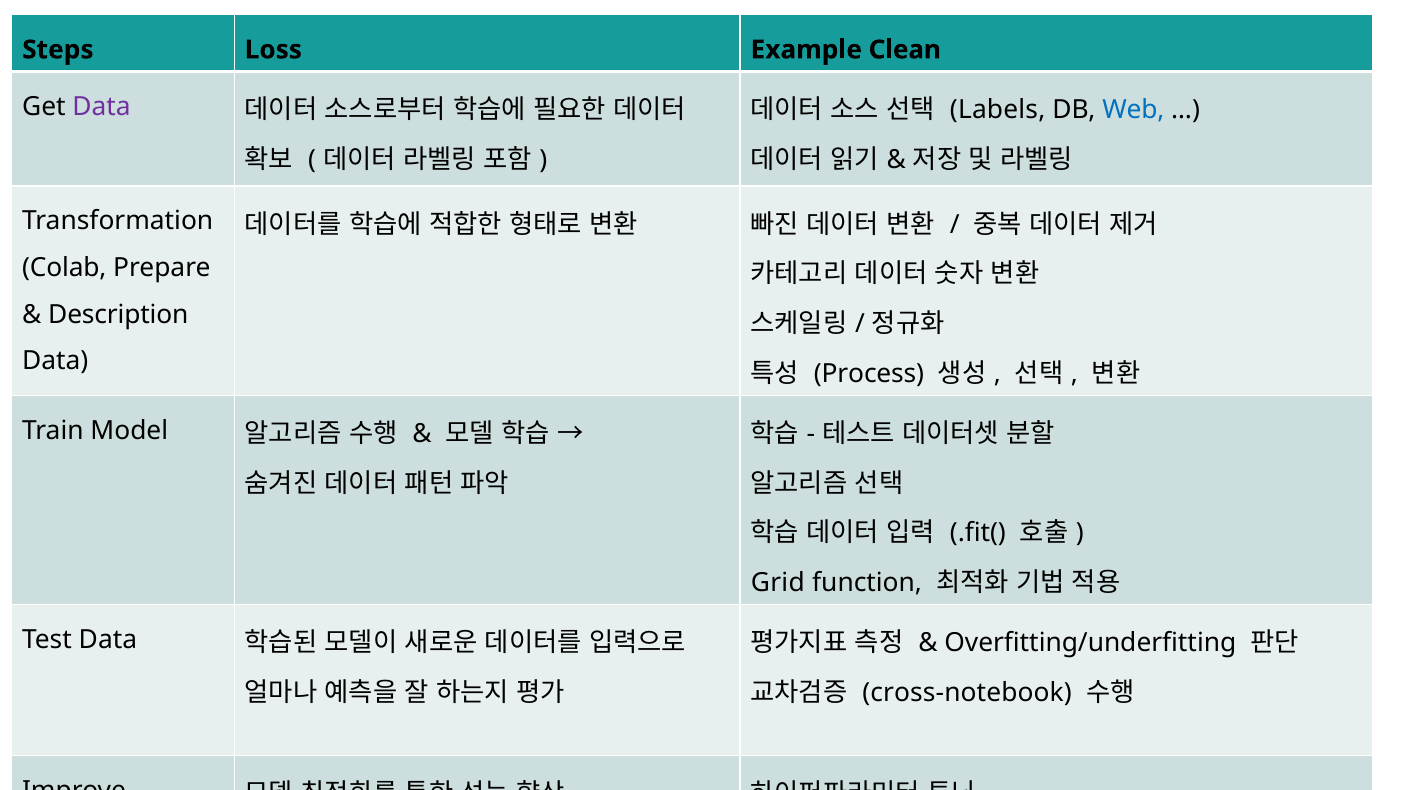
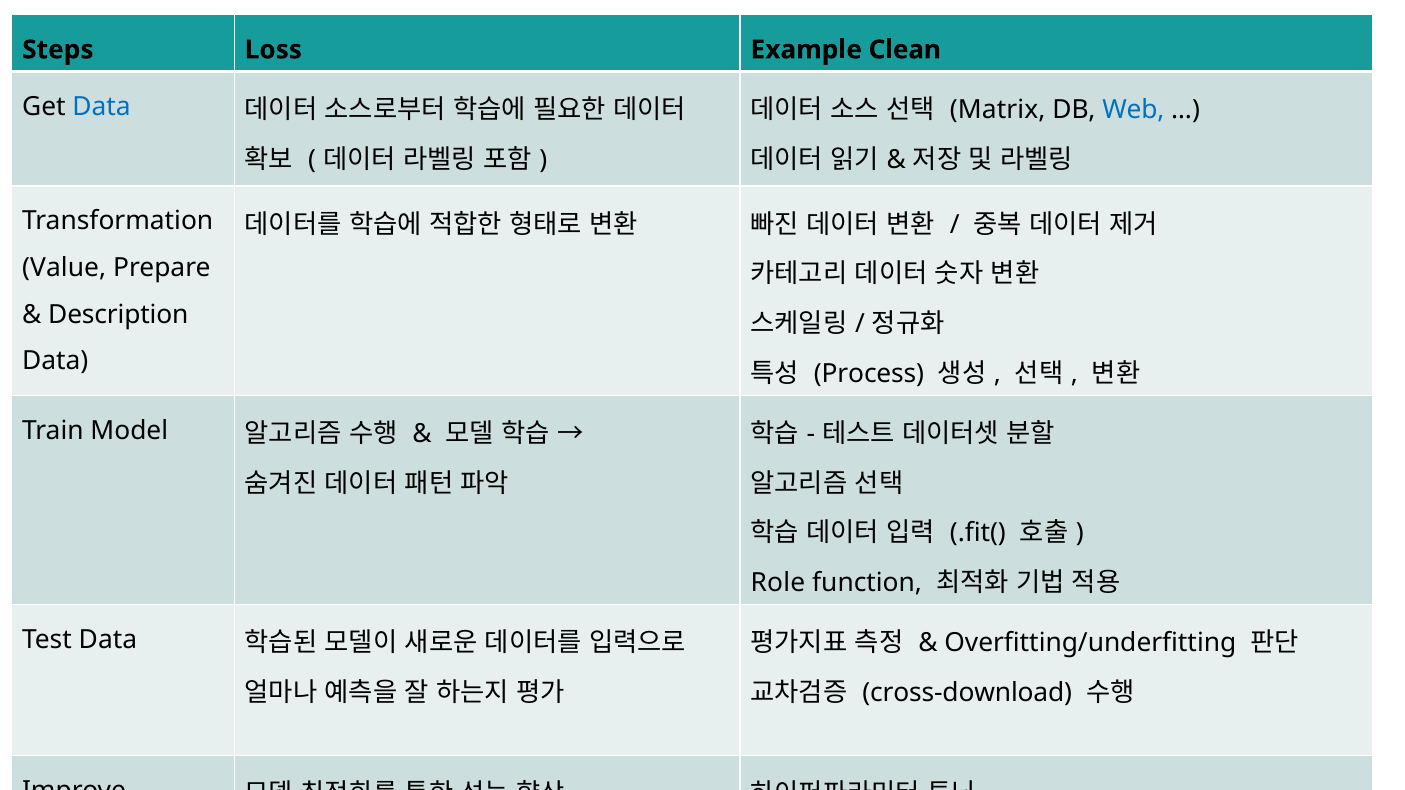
Data at (102, 107) colour: purple -> blue
Labels: Labels -> Matrix
Colab: Colab -> Value
Grid: Grid -> Role
cross-notebook: cross-notebook -> cross-download
